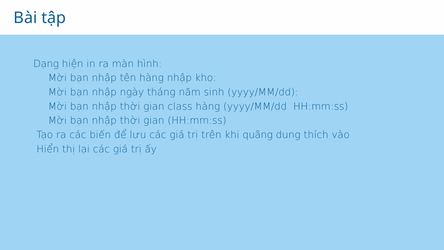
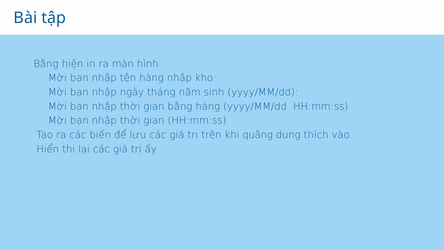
Dạng at (46, 64): Dạng -> Bằng
gian class: class -> bằng
